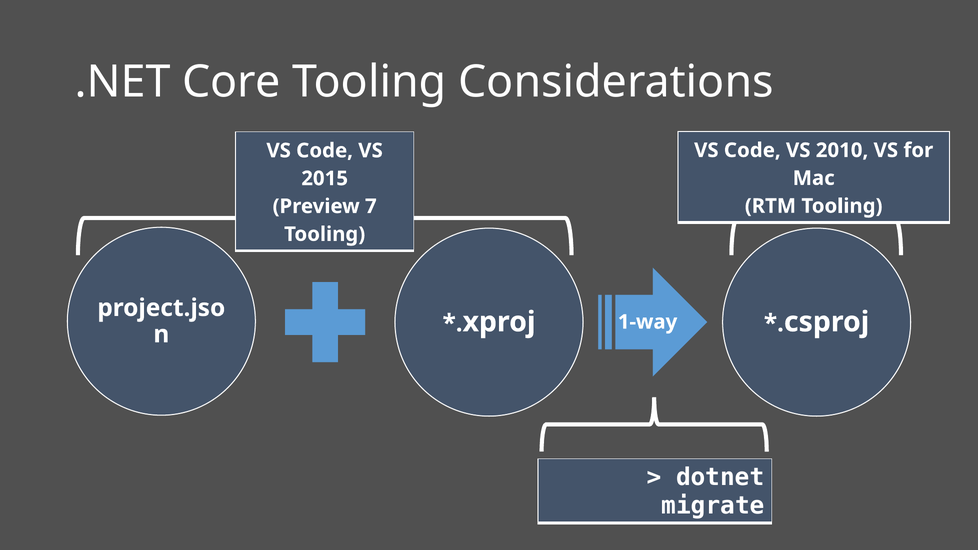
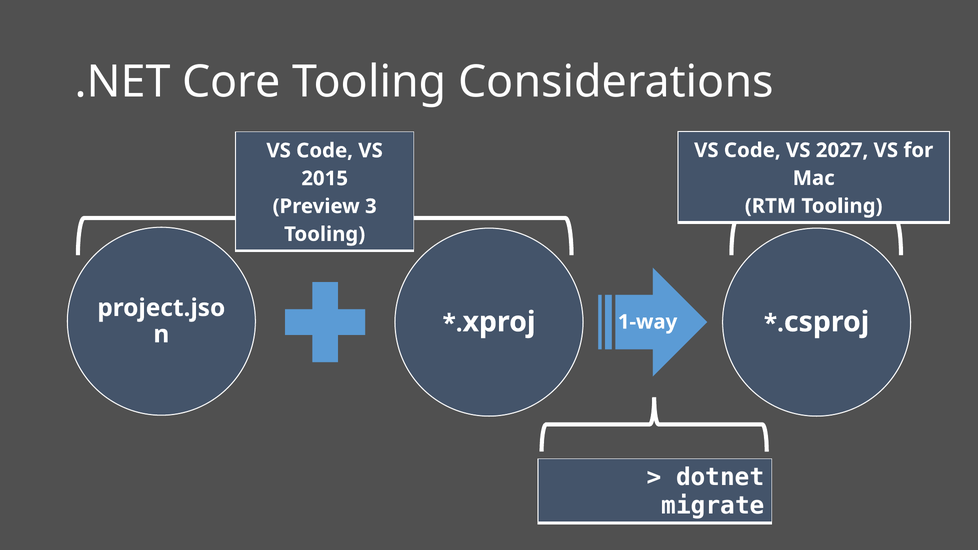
2010: 2010 -> 2027
7: 7 -> 3
